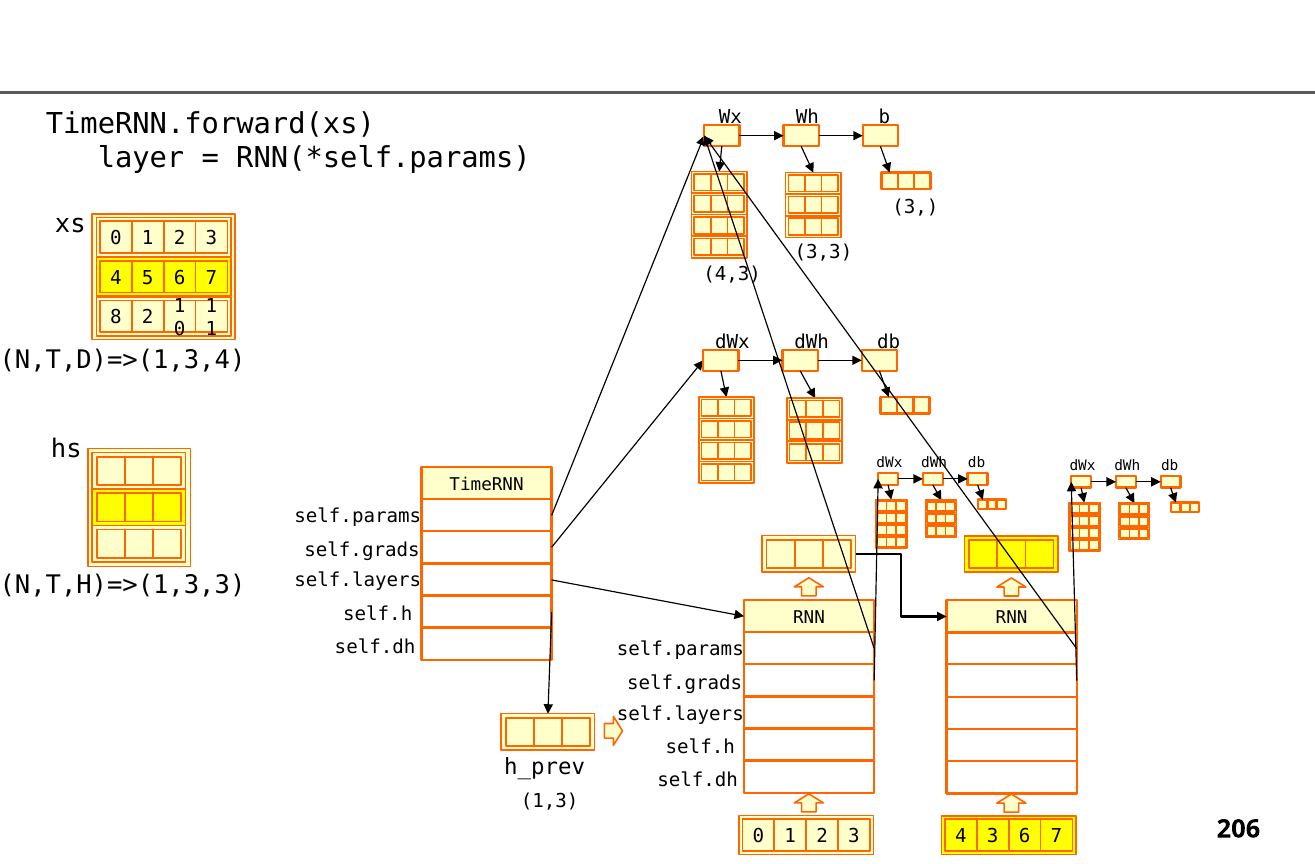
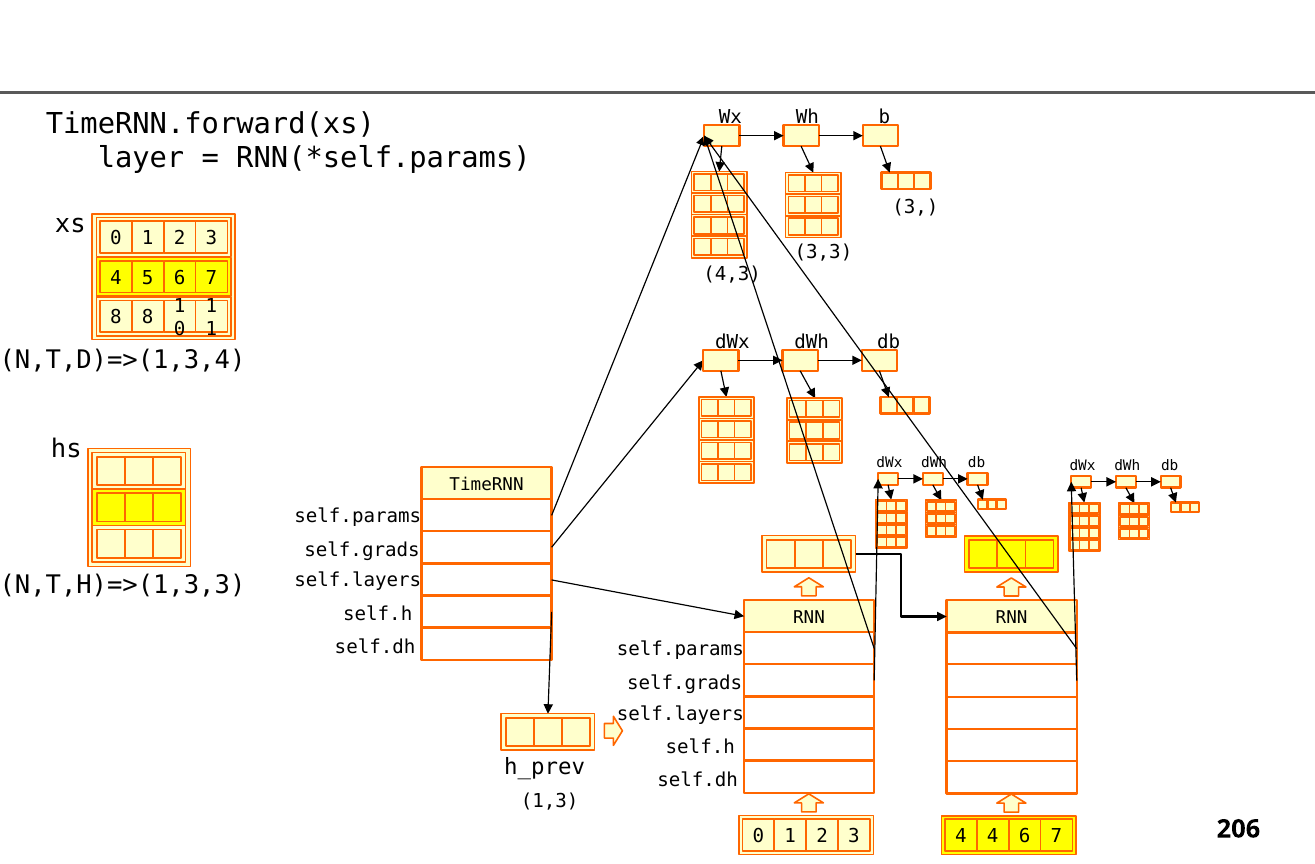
8 2: 2 -> 8
4 3: 3 -> 4
